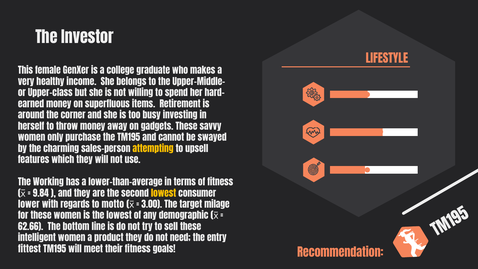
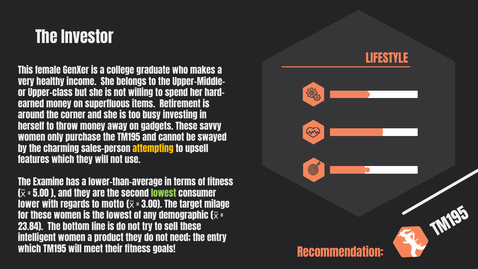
Working: Working -> Examine
9.84: 9.84 -> 5.00
lowest at (164, 194) colour: yellow -> light green
62.66: 62.66 -> 23.84
fittest at (29, 249): fittest -> which
